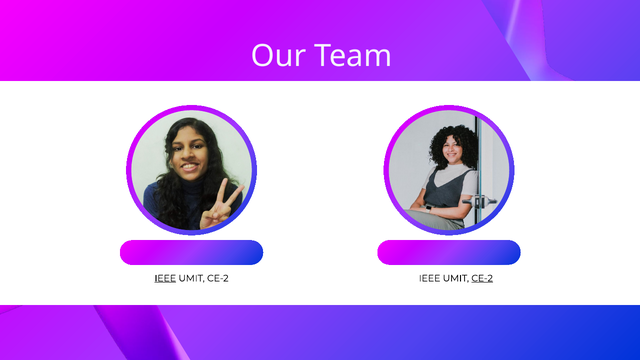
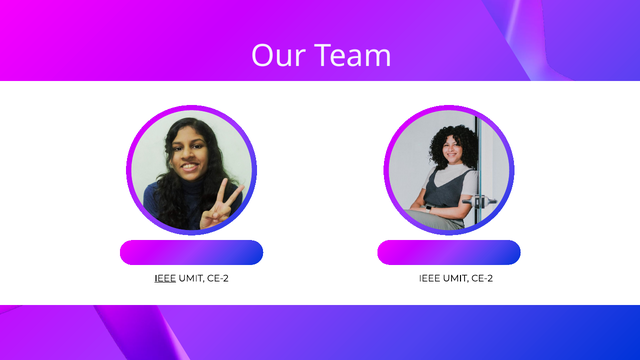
CE-2 at (482, 278) underline: present -> none
